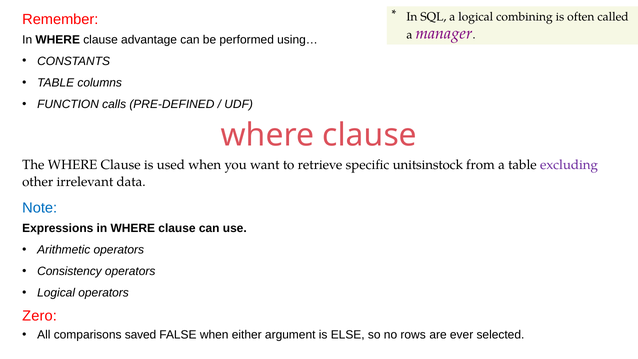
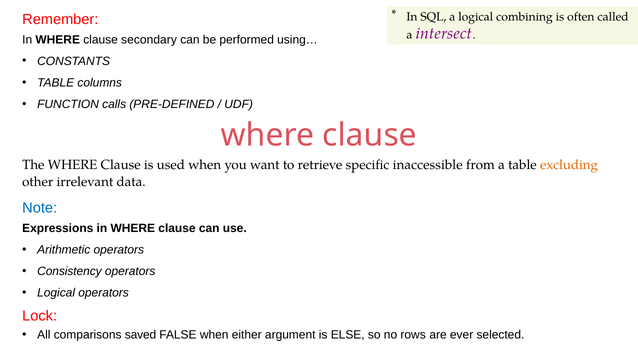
manager: manager -> intersect
advantage: advantage -> secondary
unitsinstock: unitsinstock -> inaccessible
excluding colour: purple -> orange
Zero: Zero -> Lock
